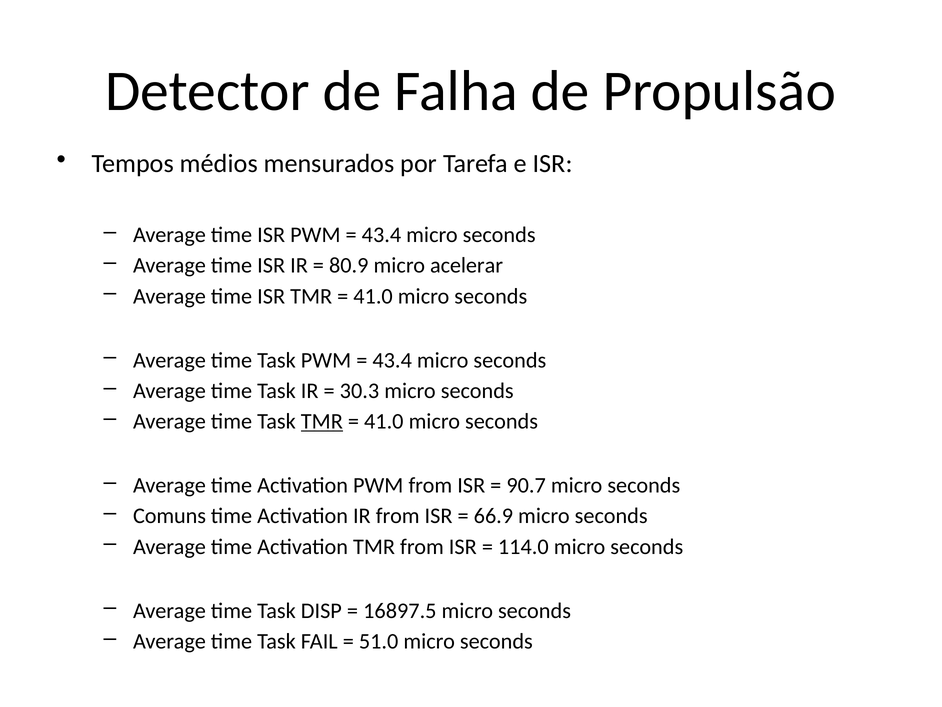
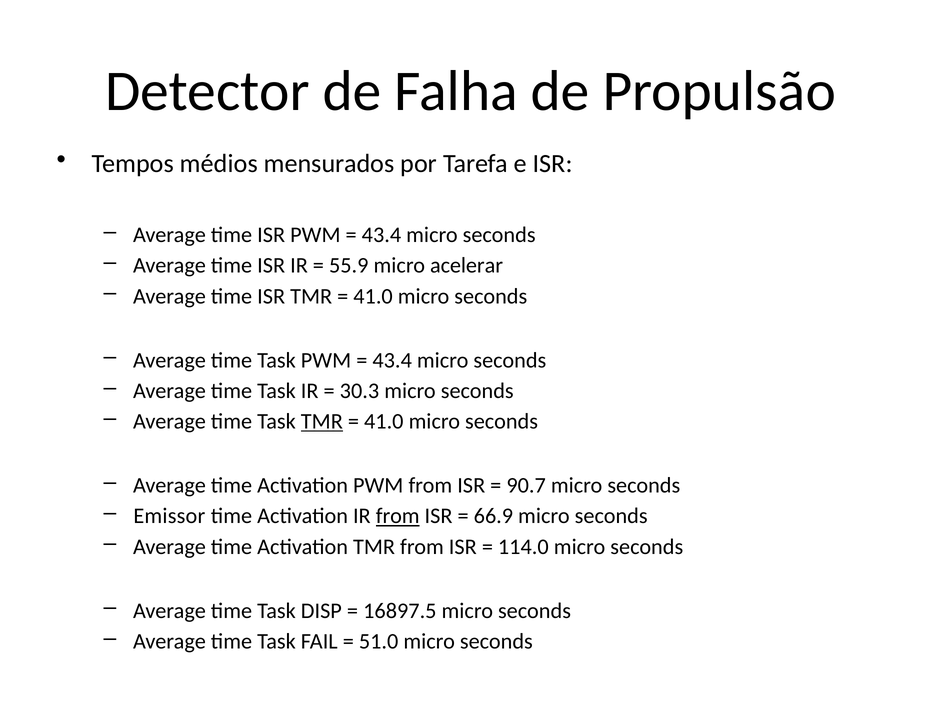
80.9: 80.9 -> 55.9
Comuns: Comuns -> Emissor
from at (398, 516) underline: none -> present
